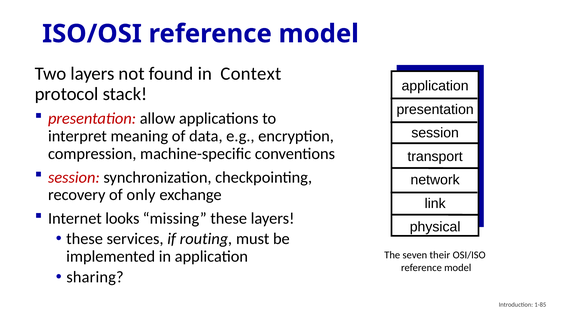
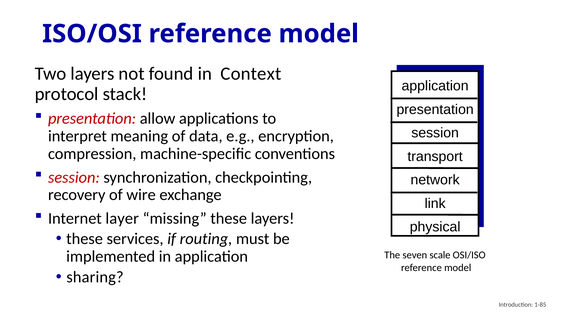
only: only -> wire
looks: looks -> layer
their: their -> scale
